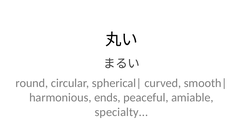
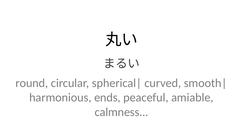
specialty: specialty -> calmness
